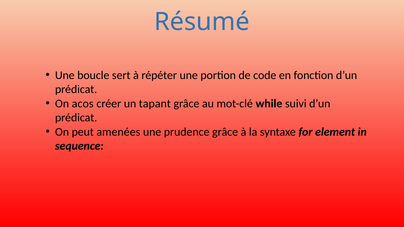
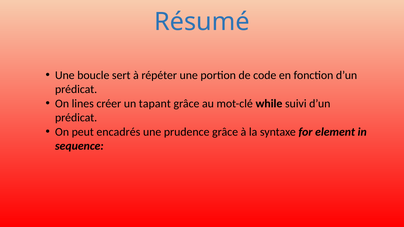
acos: acos -> lines
amenées: amenées -> encadrés
